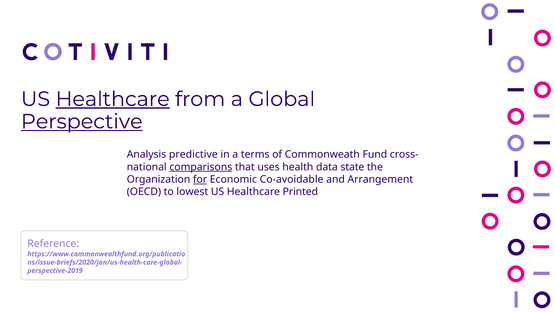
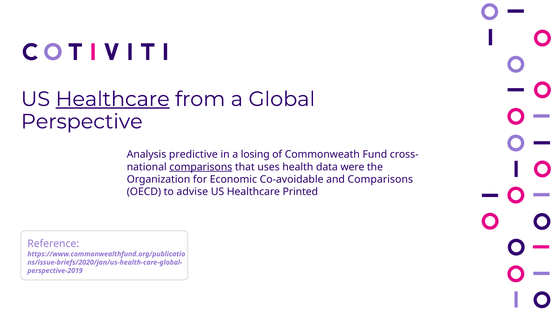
Perspective underline: present -> none
terms: terms -> losing
state: state -> were
for underline: present -> none
and Arrangement: Arrangement -> Comparisons
lowest: lowest -> advise
